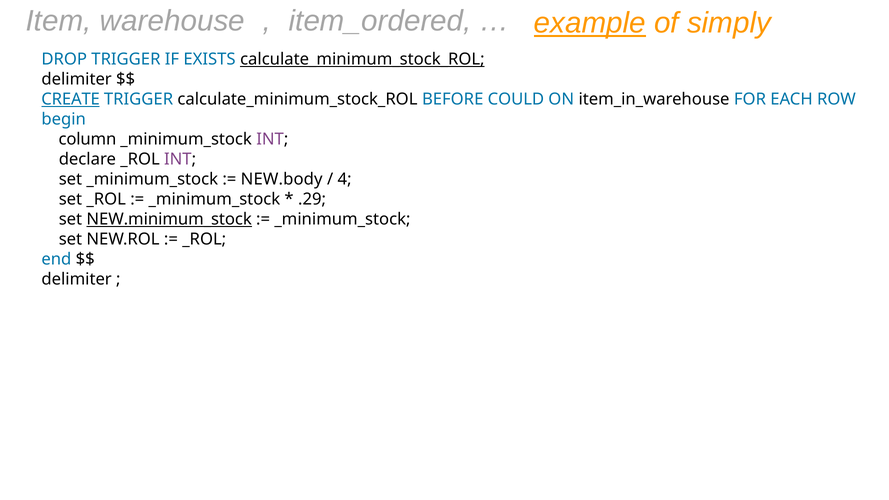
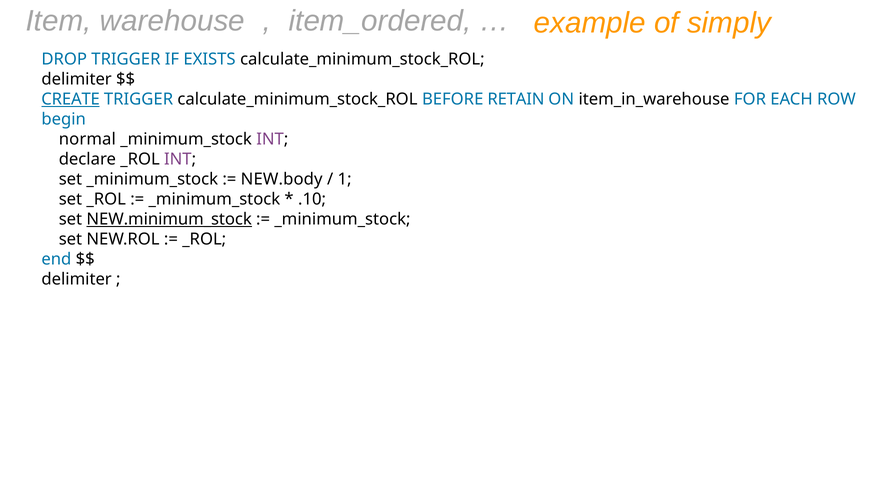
example underline: present -> none
calculate_minimum_stock_ROL at (362, 59) underline: present -> none
COULD: COULD -> RETAIN
column: column -> normal
4: 4 -> 1
.29: .29 -> .10
